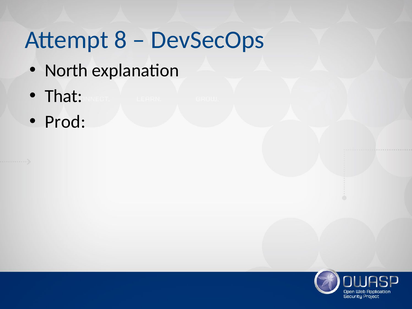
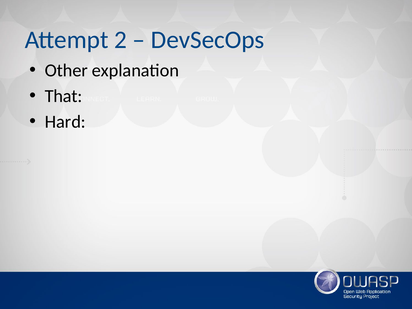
8: 8 -> 2
North: North -> Other
Prod: Prod -> Hard
